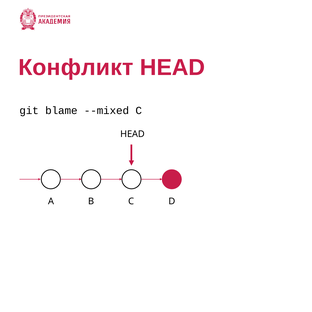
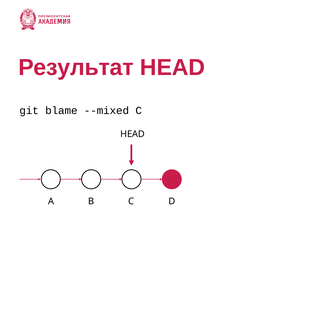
Конфликт: Конфликт -> Результат
